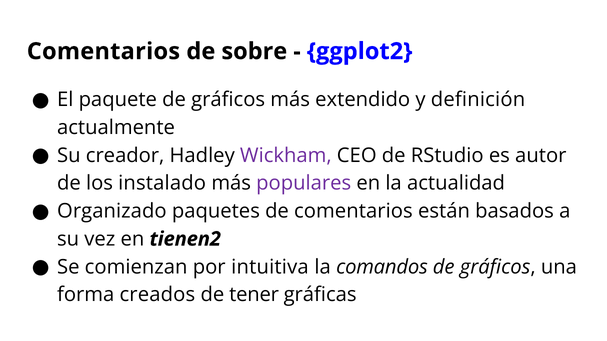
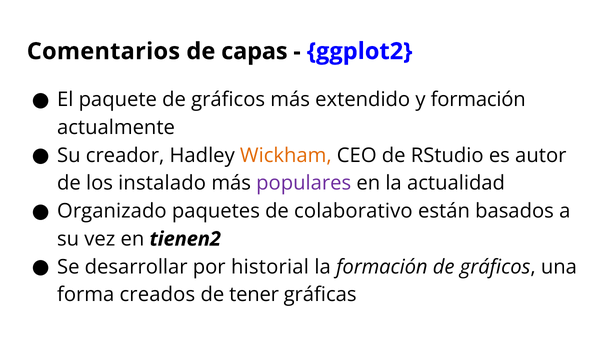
sobre: sobre -> capas
y definición: definición -> formación
Wickham colour: purple -> orange
de comentarios: comentarios -> colaborativo
comienzan: comienzan -> desarrollar
intuitiva: intuitiva -> historial
la comandos: comandos -> formación
